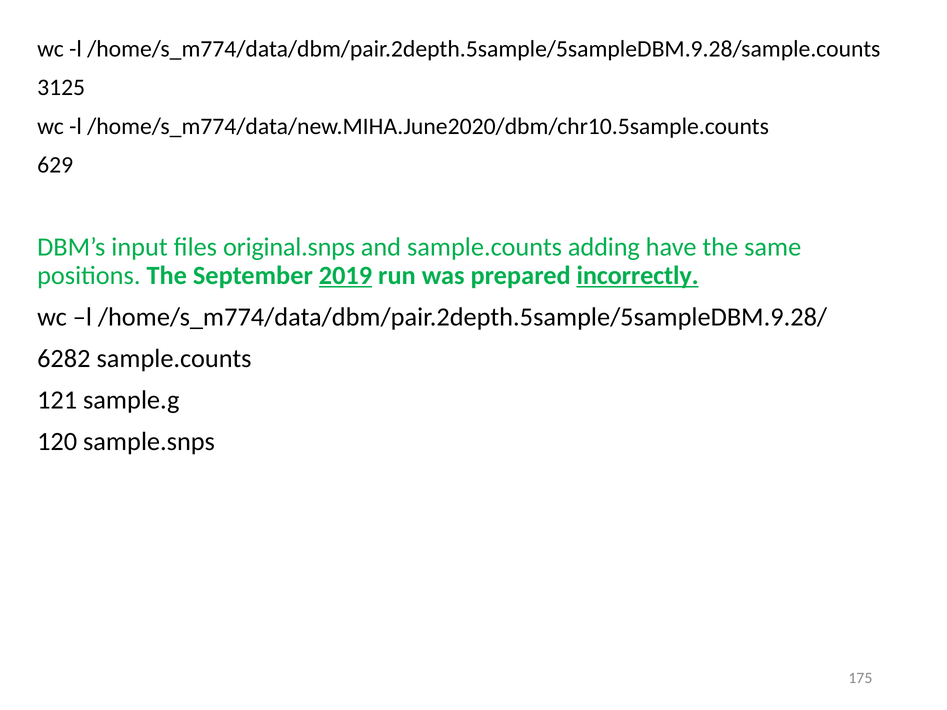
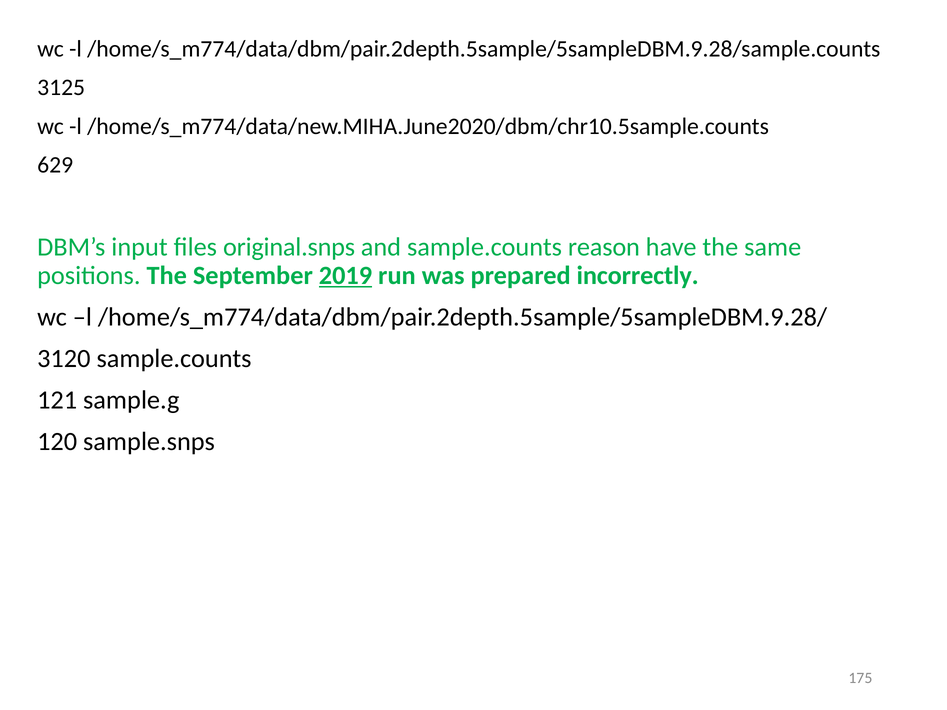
adding: adding -> reason
incorrectly underline: present -> none
6282: 6282 -> 3120
